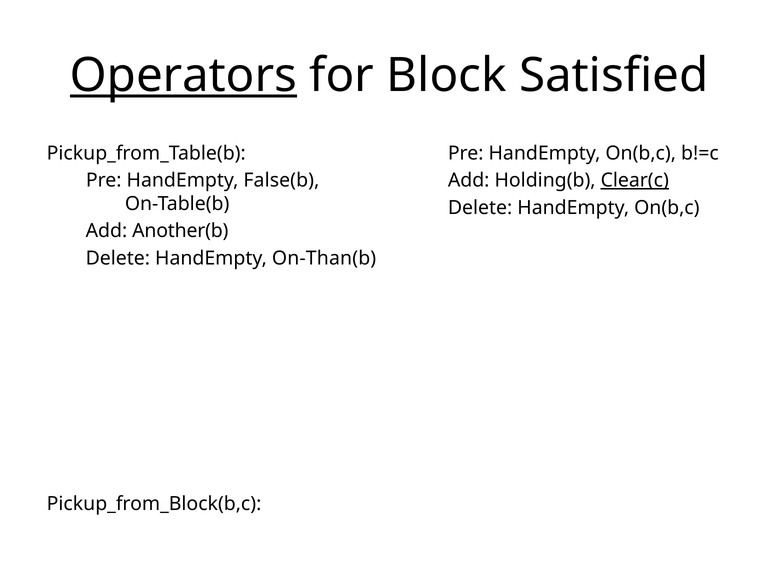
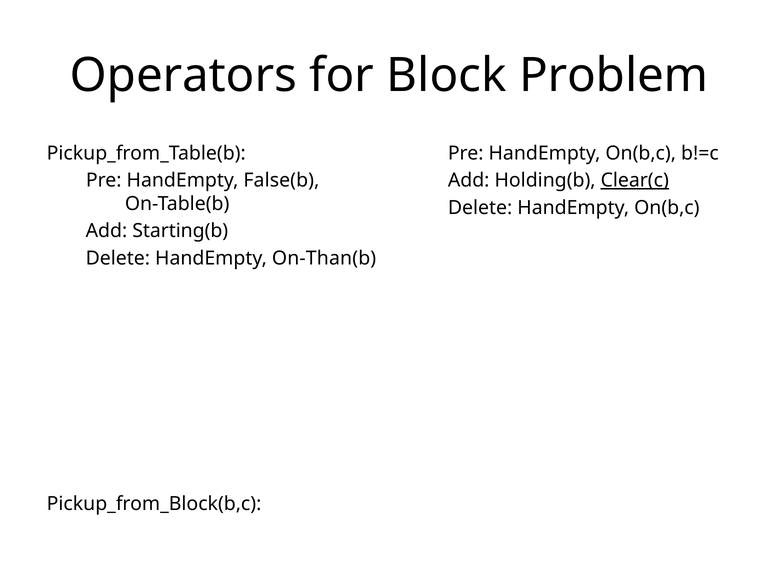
Operators underline: present -> none
Satisfied: Satisfied -> Problem
Another(b: Another(b -> Starting(b
